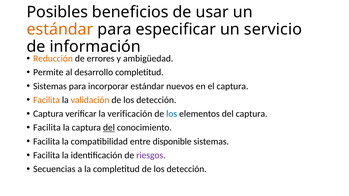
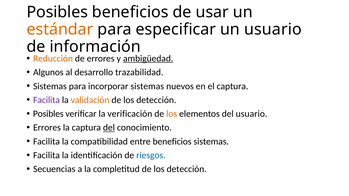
un servicio: servicio -> usuario
ambigüedad underline: none -> present
Permite: Permite -> Algunos
desarrollo completitud: completitud -> trazabilidad
incorporar estándar: estándar -> sistemas
Facilita at (47, 100) colour: orange -> purple
Captura at (48, 114): Captura -> Posibles
los at (172, 114) colour: blue -> orange
del captura: captura -> usuario
Facilita at (47, 128): Facilita -> Errores
entre disponible: disponible -> beneficios
riesgos colour: purple -> blue
